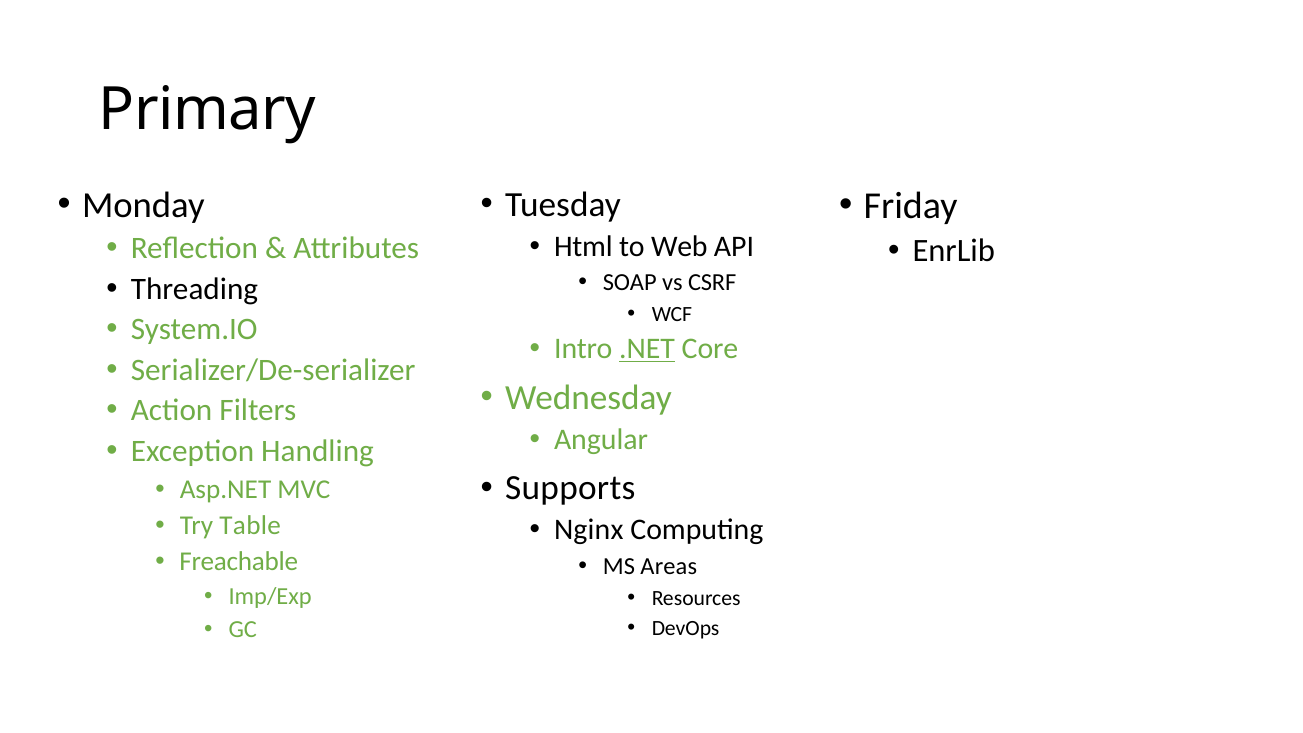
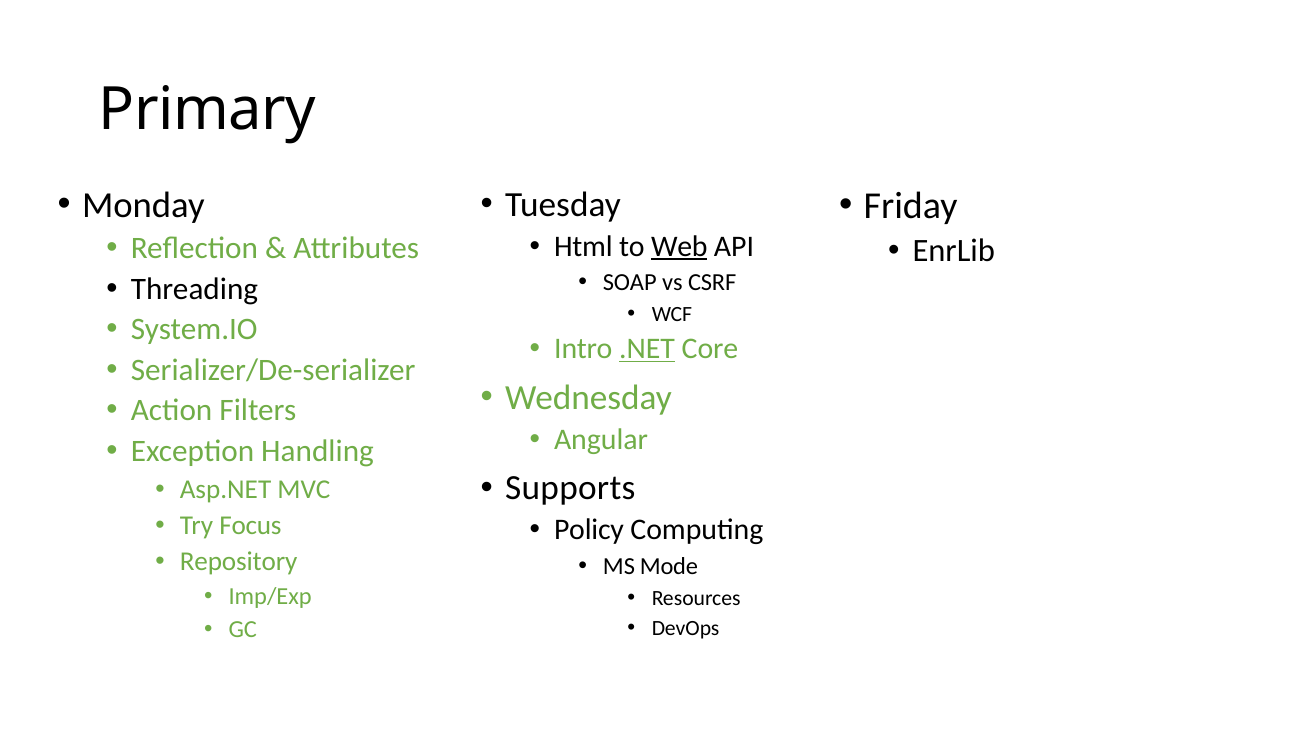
Web underline: none -> present
Table: Table -> Focus
Nginx: Nginx -> Policy
Freachable: Freachable -> Repository
Areas: Areas -> Mode
